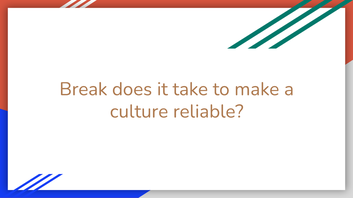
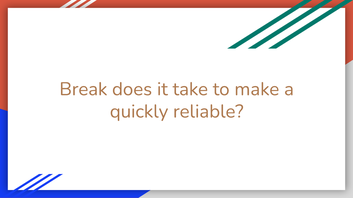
culture: culture -> quickly
